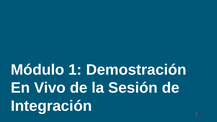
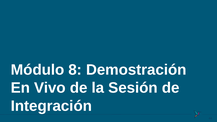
1: 1 -> 8
